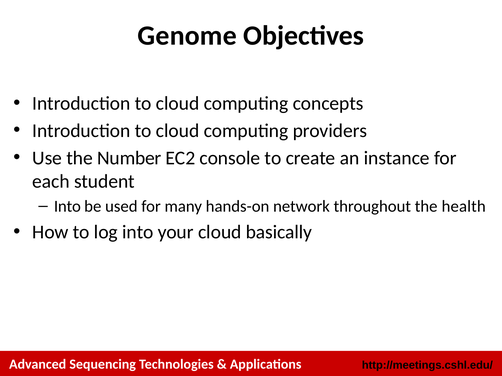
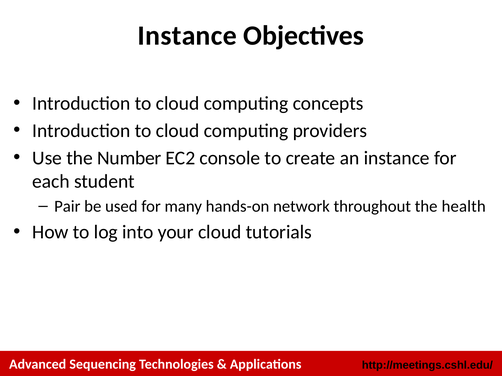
Genome at (187, 36): Genome -> Instance
Into at (67, 207): Into -> Pair
basically: basically -> tutorials
